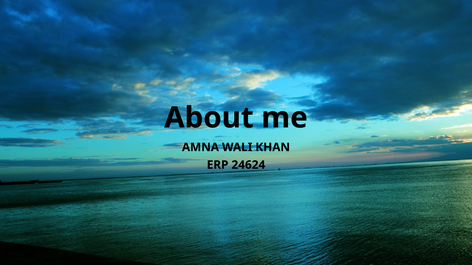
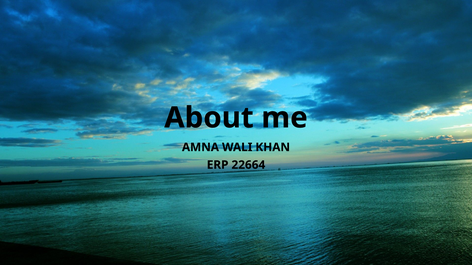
24624: 24624 -> 22664
